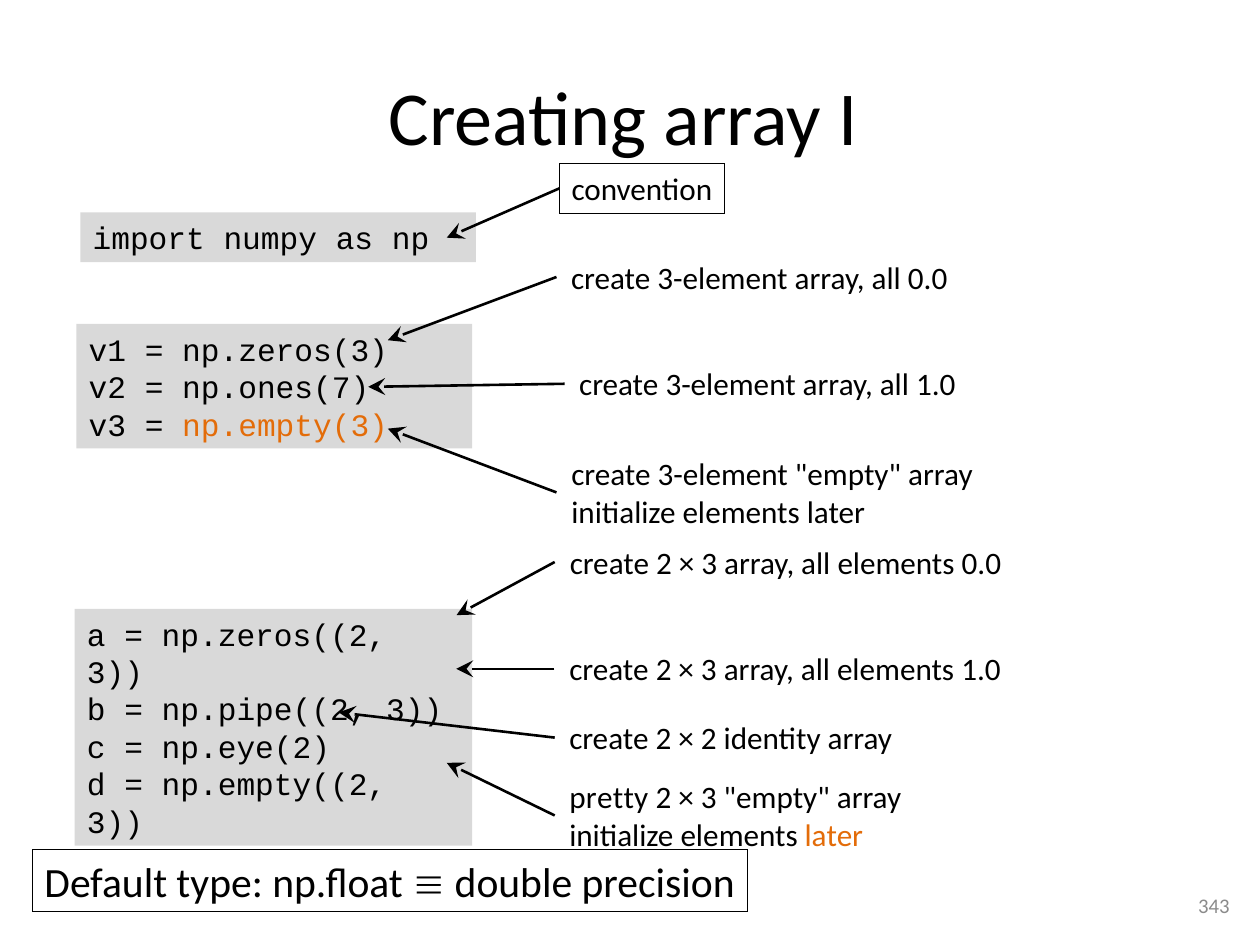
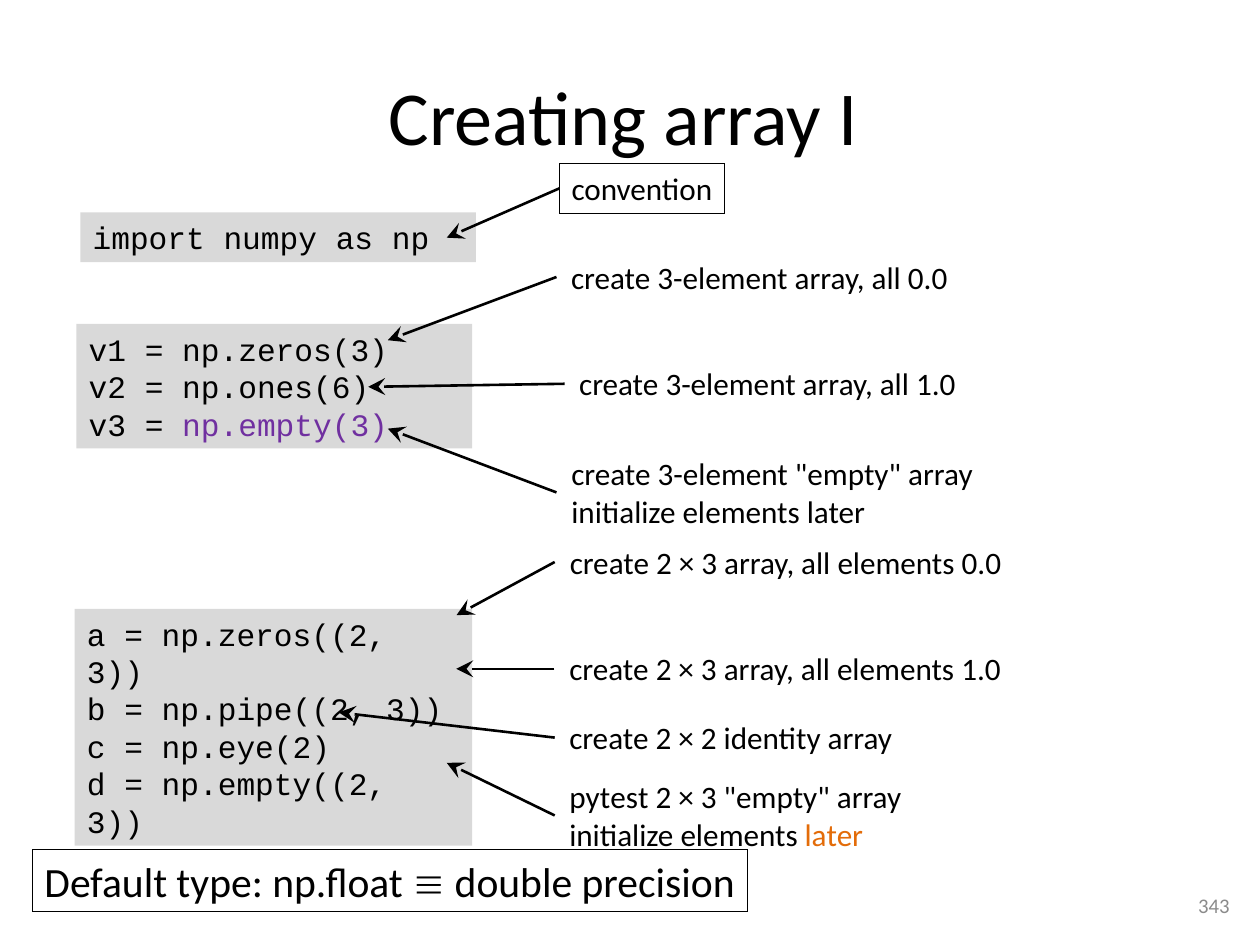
np.ones(7: np.ones(7 -> np.ones(6
np.empty(3 colour: orange -> purple
pretty: pretty -> pytest
